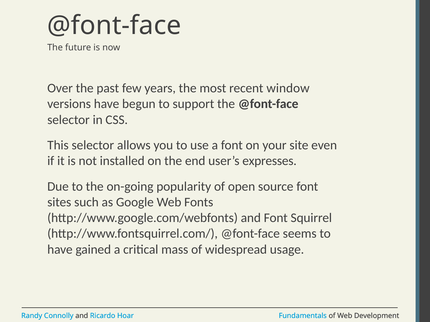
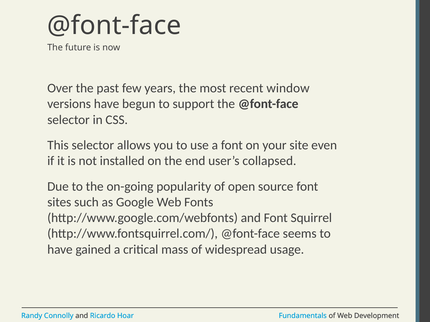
expresses: expresses -> collapsed
